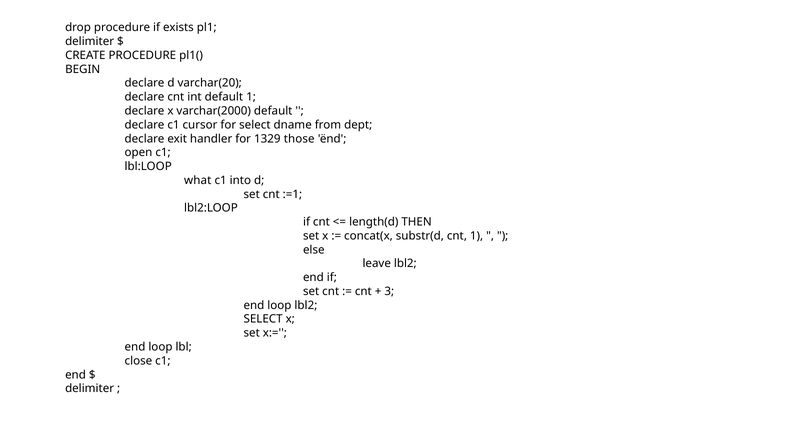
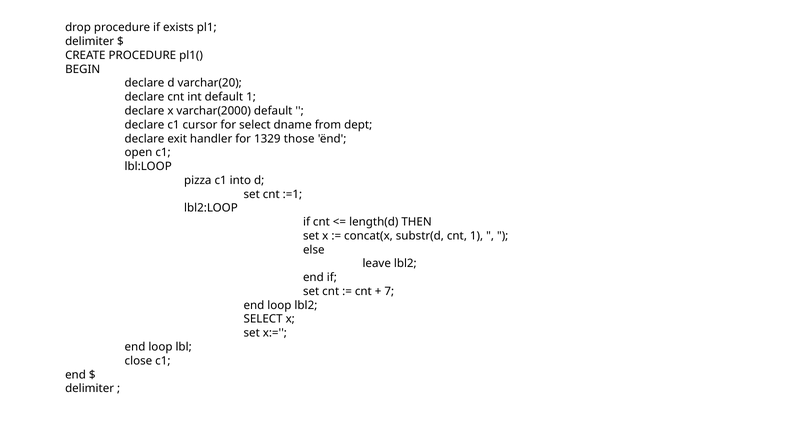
what: what -> pizza
3: 3 -> 7
